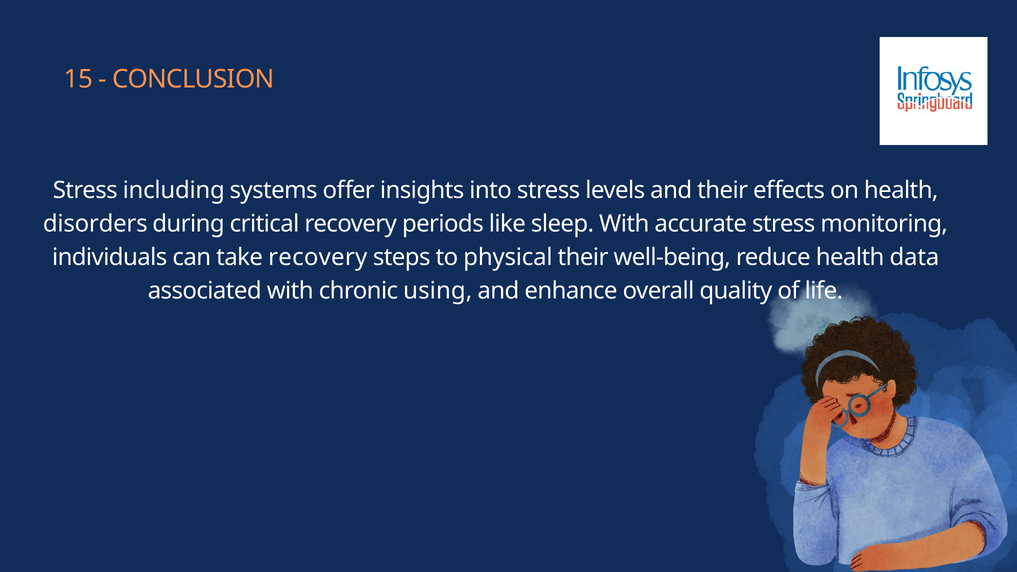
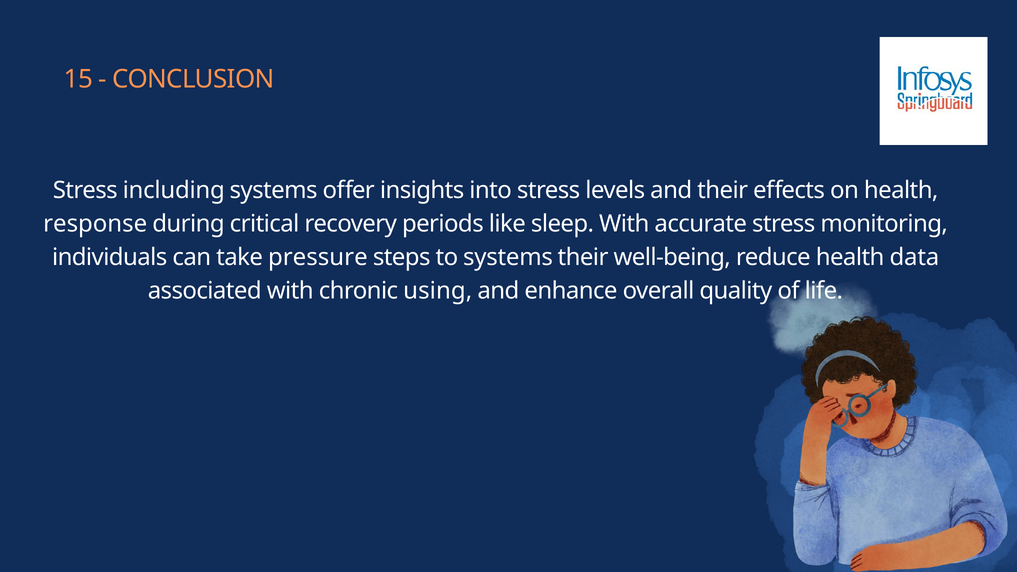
disorders: disorders -> response
take recovery: recovery -> pressure
to physical: physical -> systems
